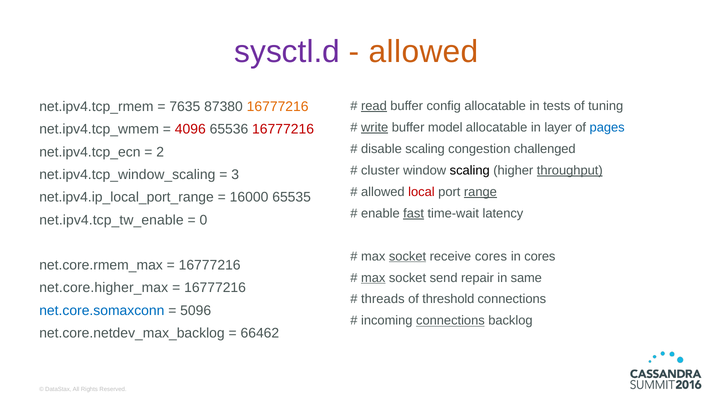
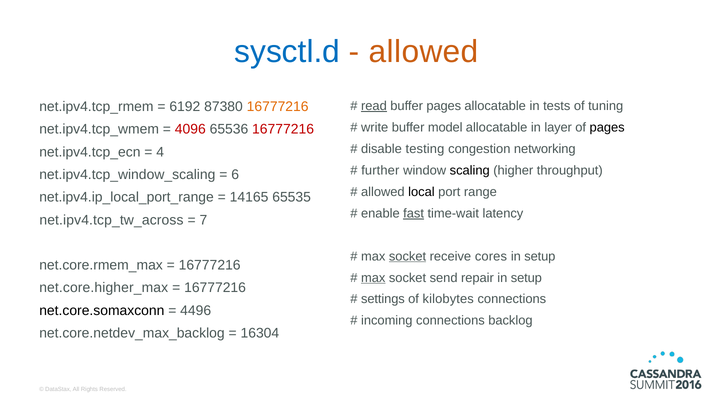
sysctl.d colour: purple -> blue
buffer config: config -> pages
7635: 7635 -> 6192
write underline: present -> none
pages at (607, 127) colour: blue -> black
disable scaling: scaling -> testing
challenged: challenged -> networking
2: 2 -> 4
cluster: cluster -> further
throughput underline: present -> none
3: 3 -> 6
local colour: red -> black
range underline: present -> none
16000: 16000 -> 14165
net.ipv4.tcp_tw_enable: net.ipv4.tcp_tw_enable -> net.ipv4.tcp_tw_across
0: 0 -> 7
cores at (540, 256): cores -> setup
same at (526, 278): same -> setup
threads: threads -> settings
threshold: threshold -> kilobytes
net.core.somaxconn colour: blue -> black
5096: 5096 -> 4496
connections at (450, 320) underline: present -> none
66462: 66462 -> 16304
